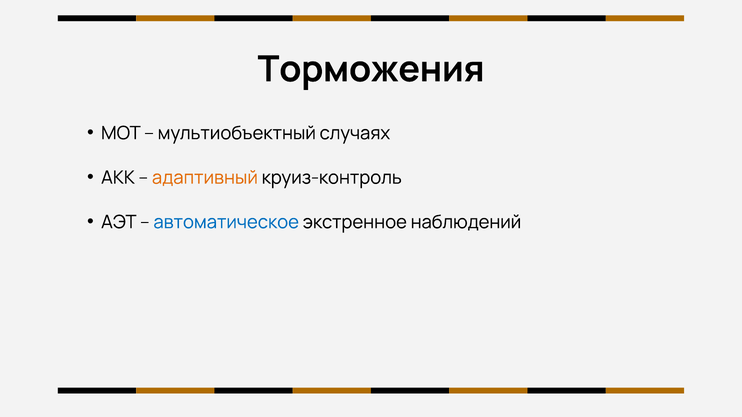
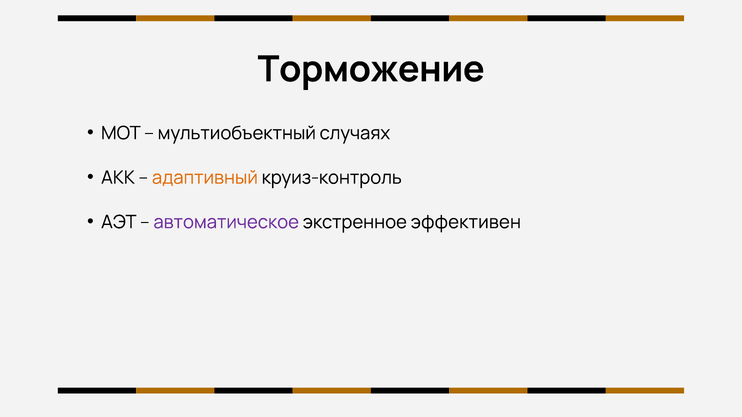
Торможения: Торможения -> Торможение
автоматическое colour: blue -> purple
наблюдений: наблюдений -> эффективен
